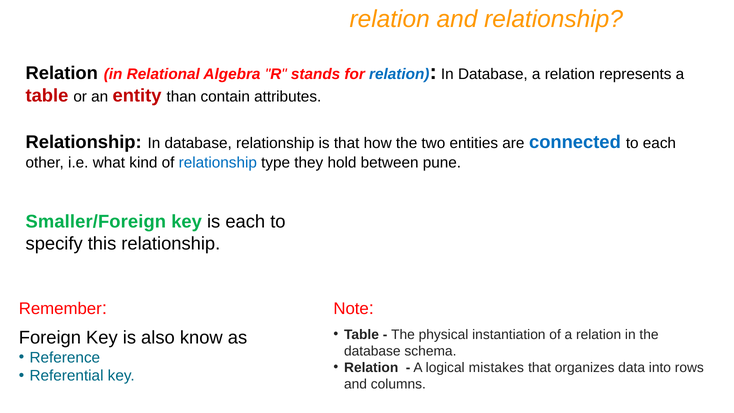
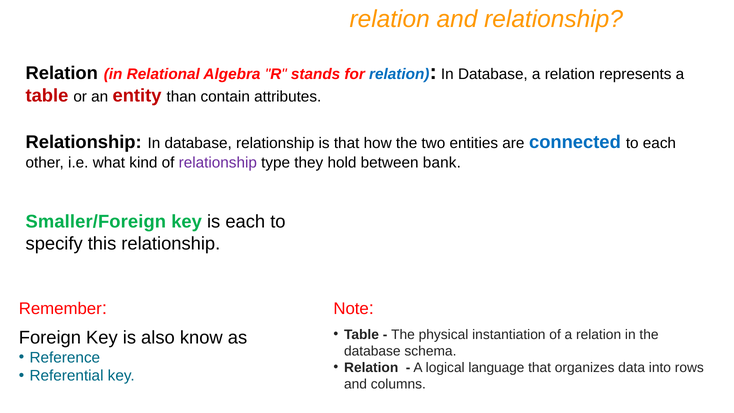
relationship at (218, 163) colour: blue -> purple
pune: pune -> bank
mistakes: mistakes -> language
